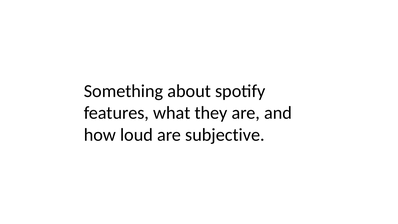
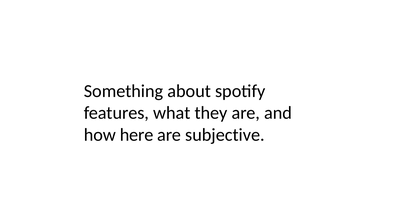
loud: loud -> here
